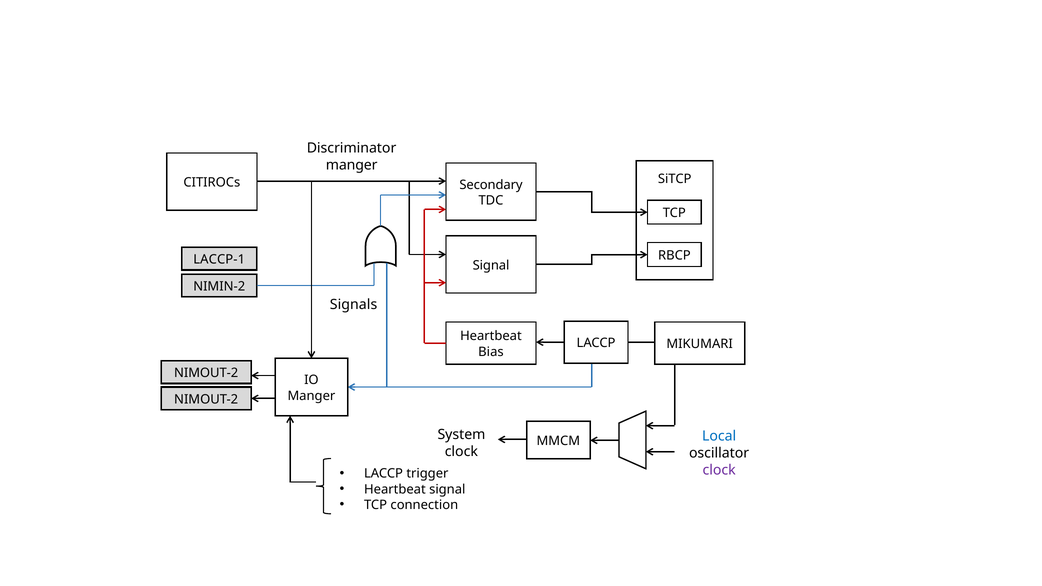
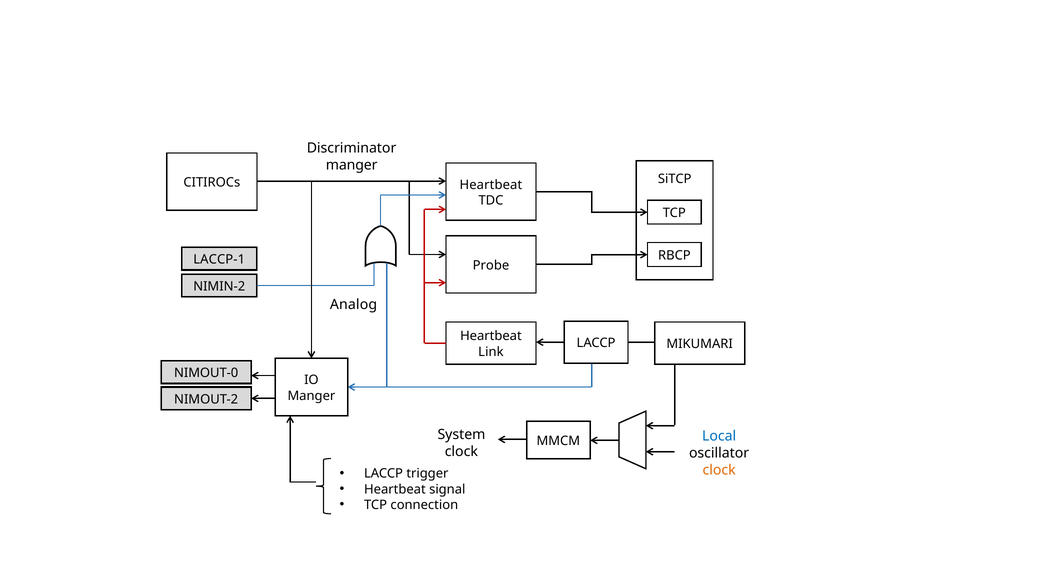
Secondary at (491, 185): Secondary -> Heartbeat
Signal at (491, 265): Signal -> Probe
Signals: Signals -> Analog
Bias: Bias -> Link
NIMOUT-2 at (206, 373): NIMOUT-2 -> NIMOUT-0
clock at (719, 470) colour: purple -> orange
